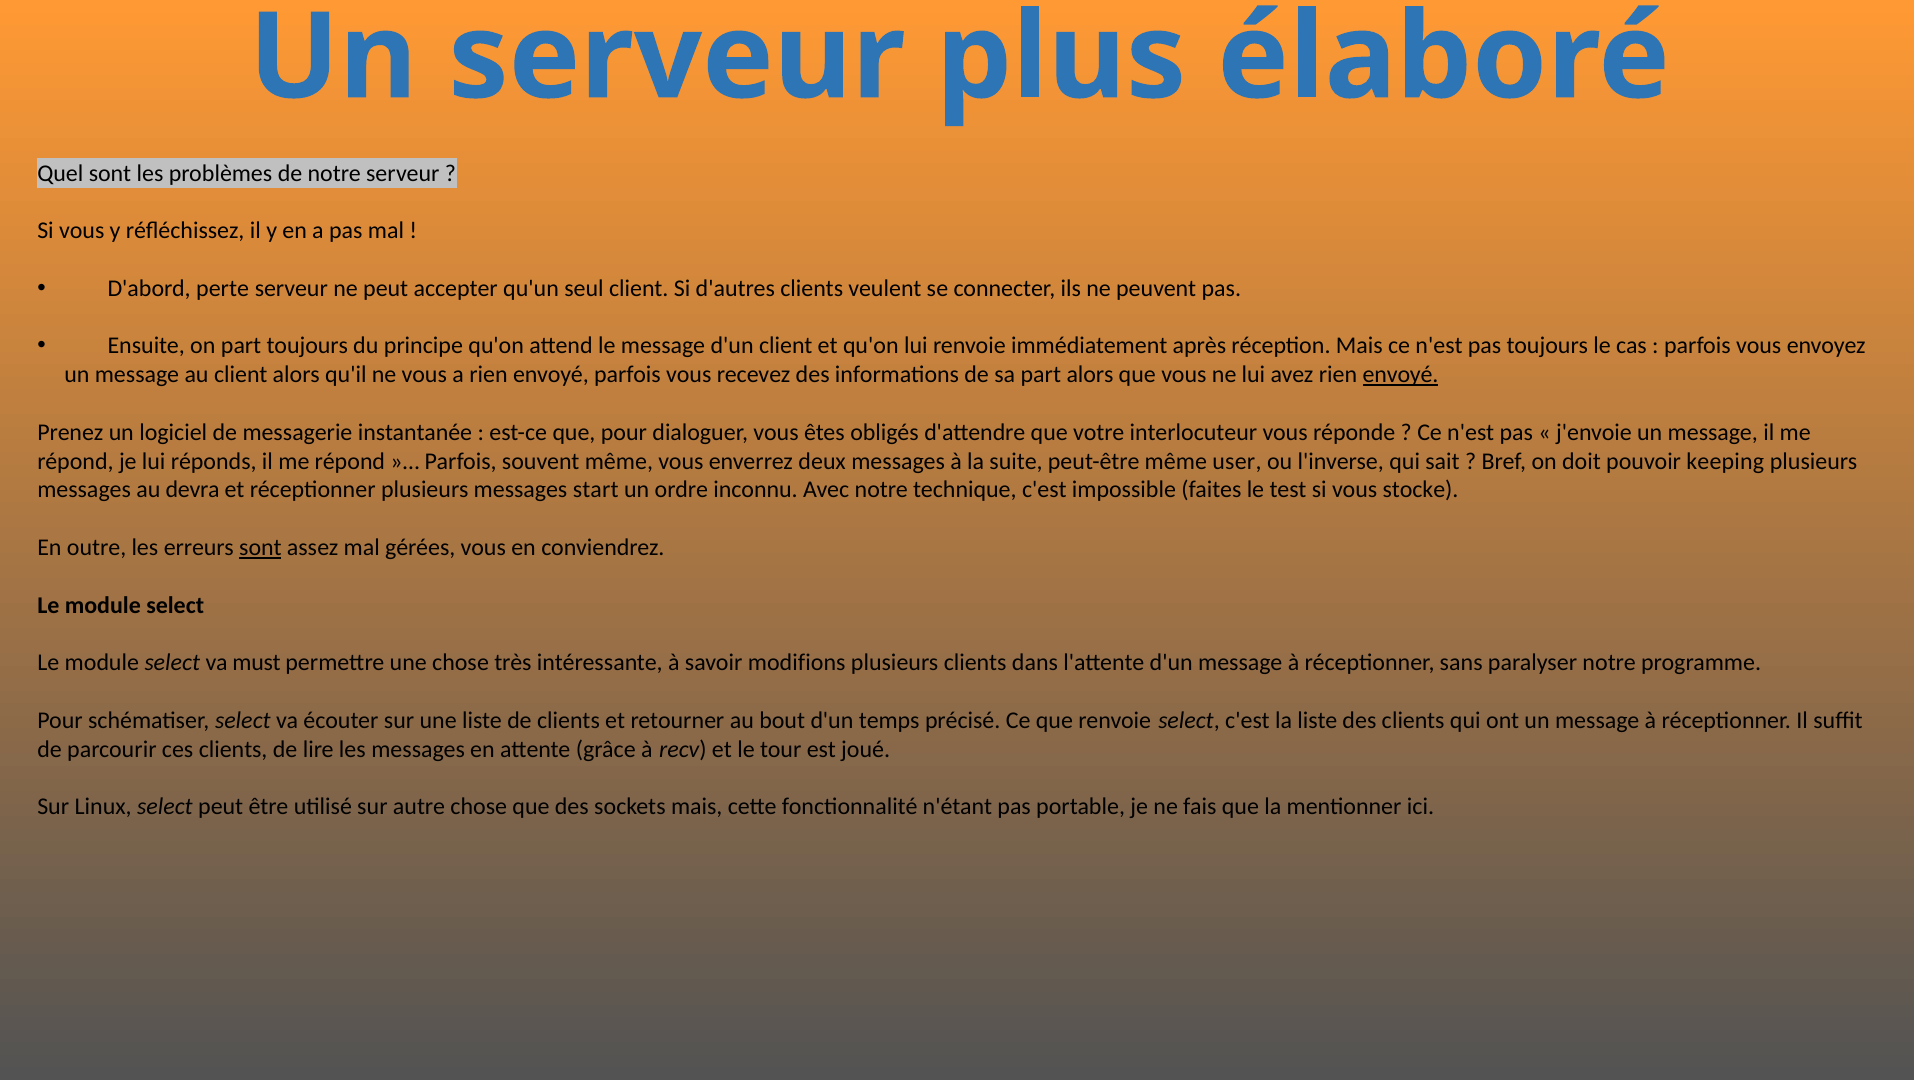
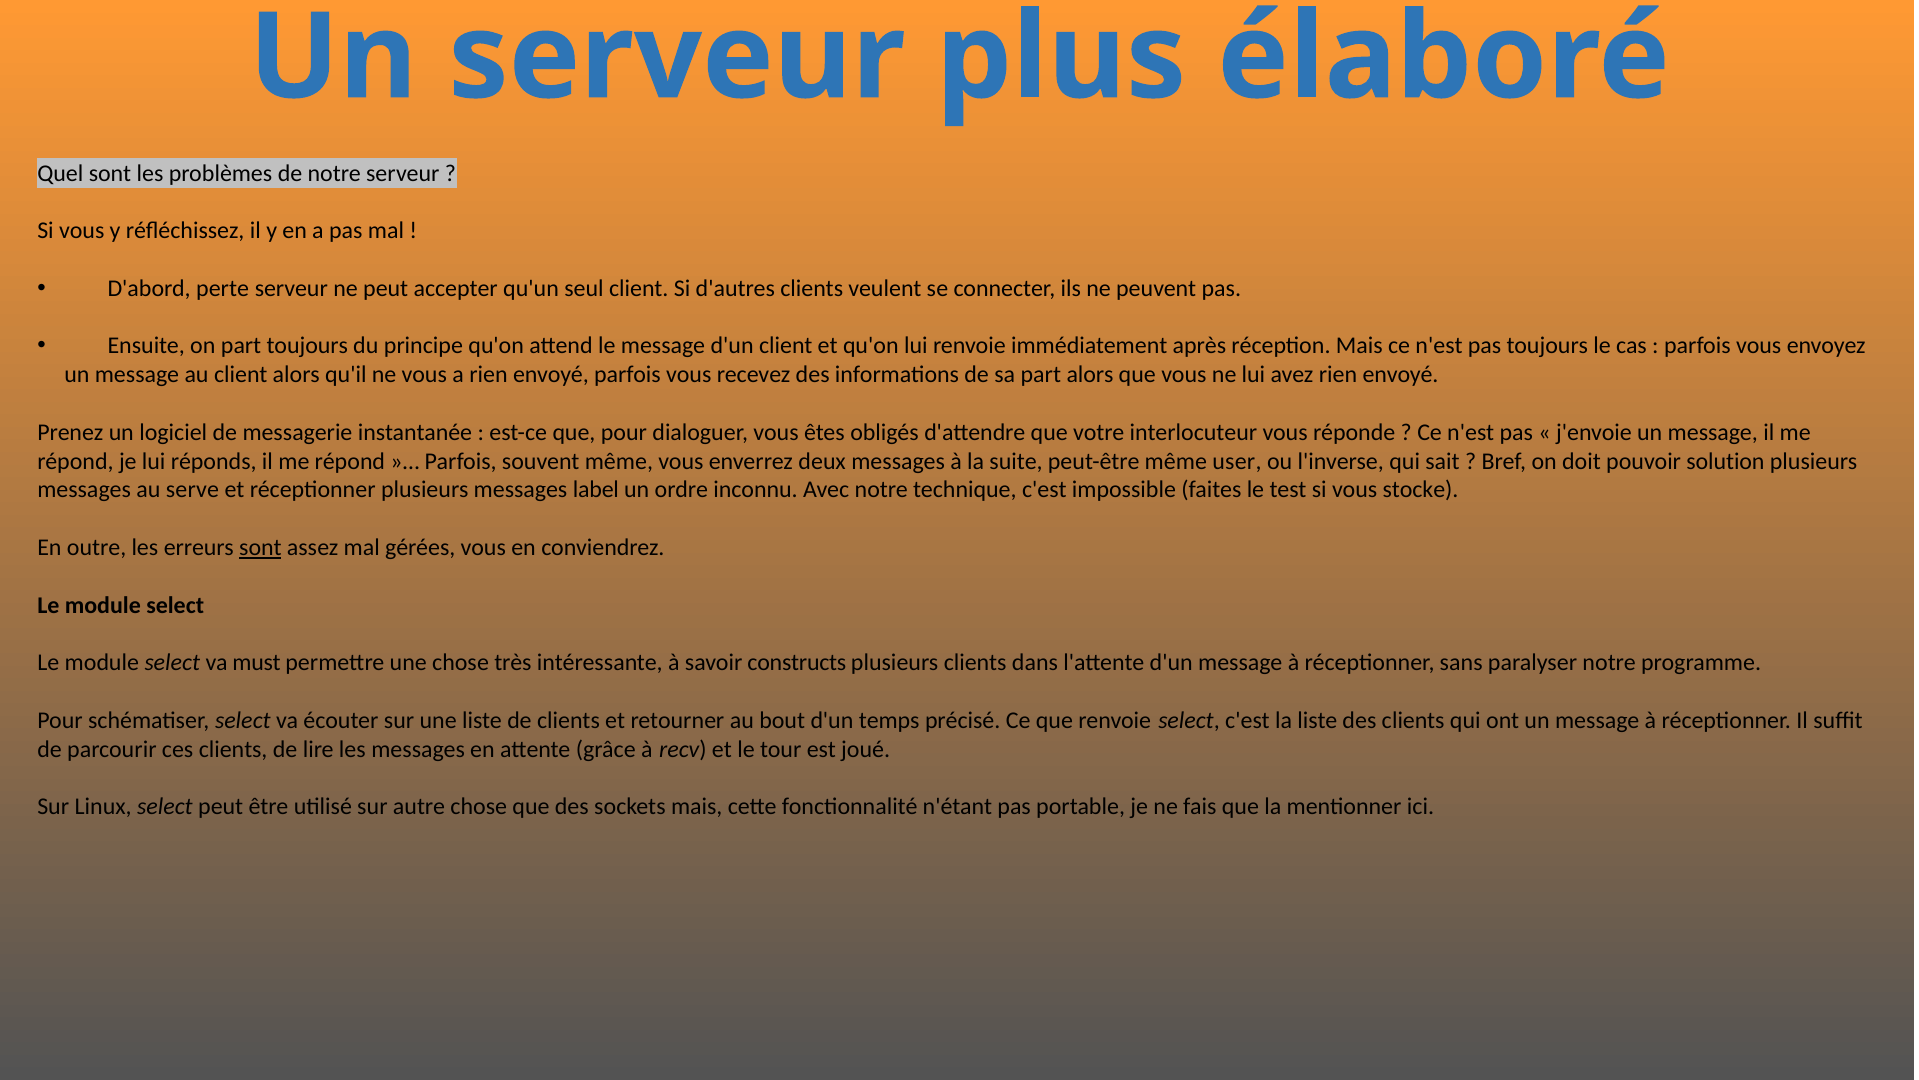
envoyé at (1401, 375) underline: present -> none
keeping: keeping -> solution
devra: devra -> serve
start: start -> label
modifions: modifions -> constructs
